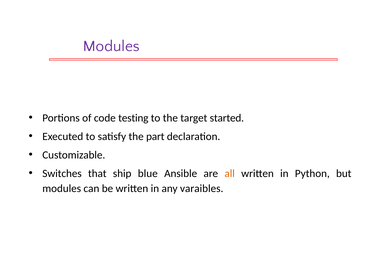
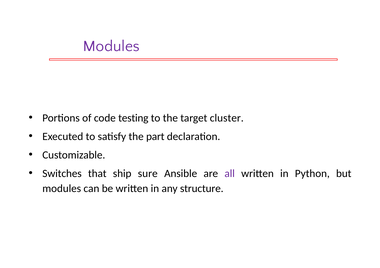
started: started -> cluster
blue: blue -> sure
all colour: orange -> purple
varaibles: varaibles -> structure
